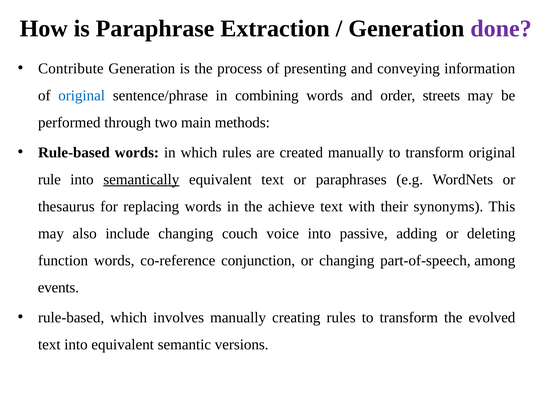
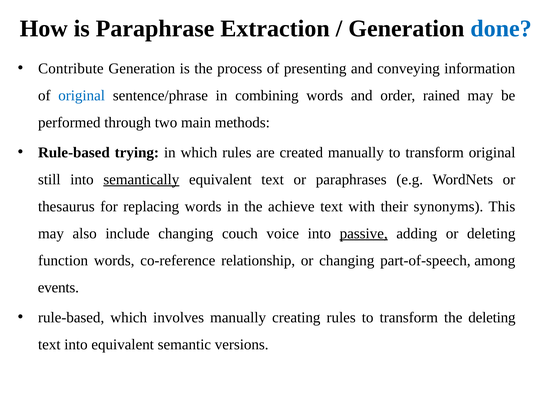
done colour: purple -> blue
streets: streets -> rained
Rule-based words: words -> trying
rule: rule -> still
passive underline: none -> present
conjunction: conjunction -> relationship
the evolved: evolved -> deleting
